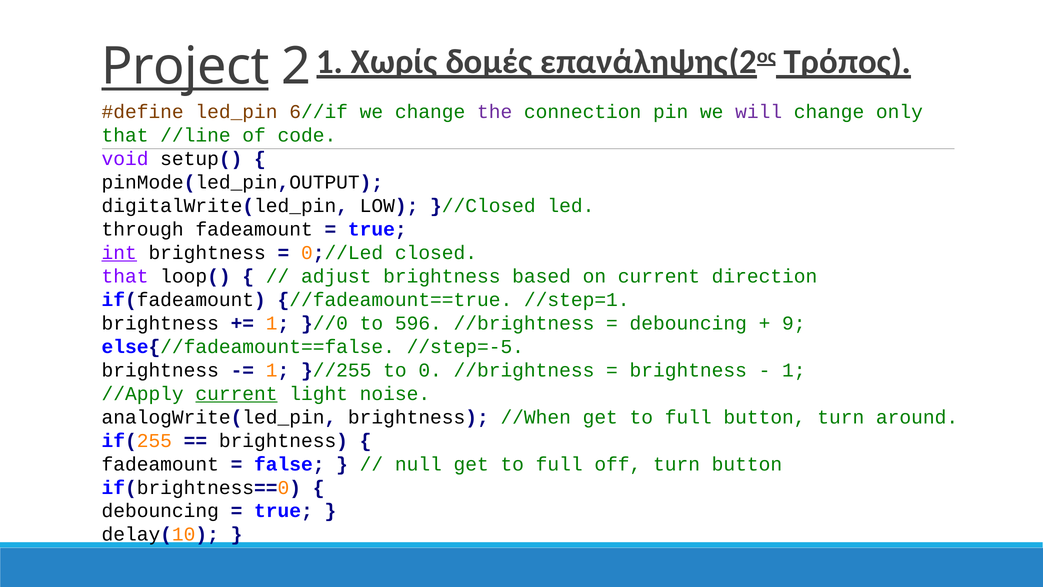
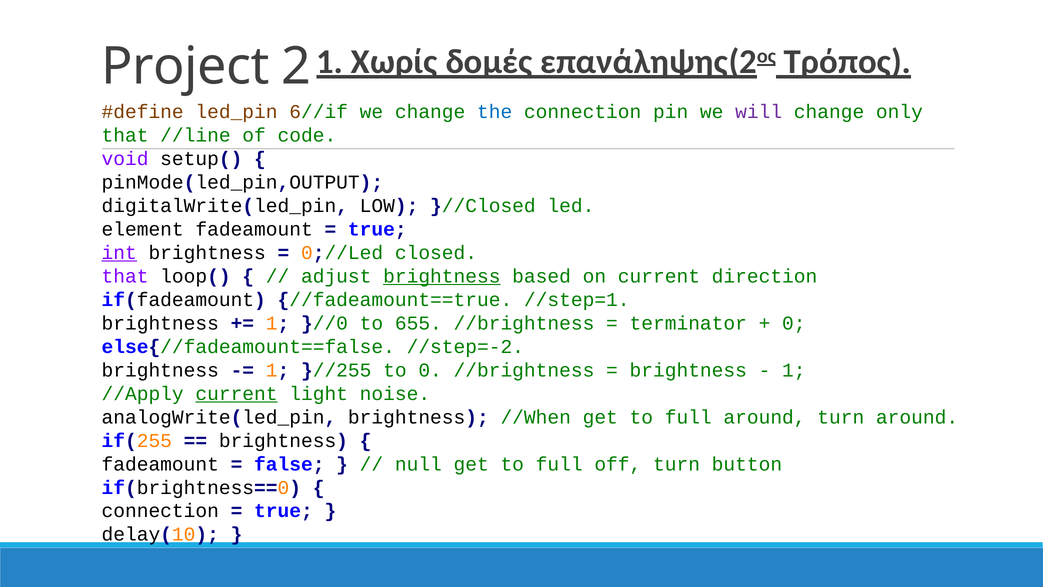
Project underline: present -> none
the colour: purple -> blue
through: through -> element
brightness at (442, 276) underline: none -> present
596: 596 -> 655
debouncing at (688, 323): debouncing -> terminator
9 at (794, 323): 9 -> 0
//step=-5: //step=-5 -> //step=-2
full button: button -> around
debouncing at (160, 511): debouncing -> connection
